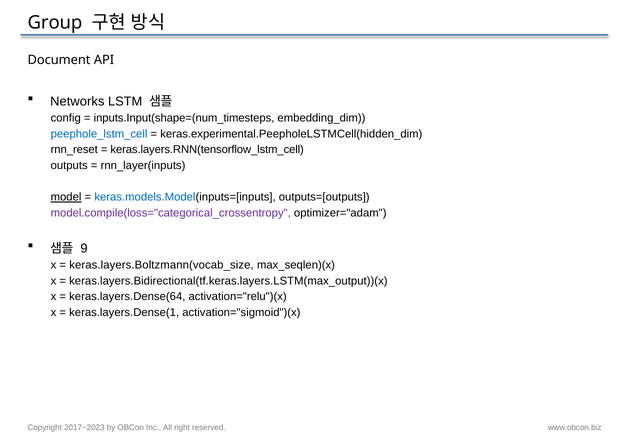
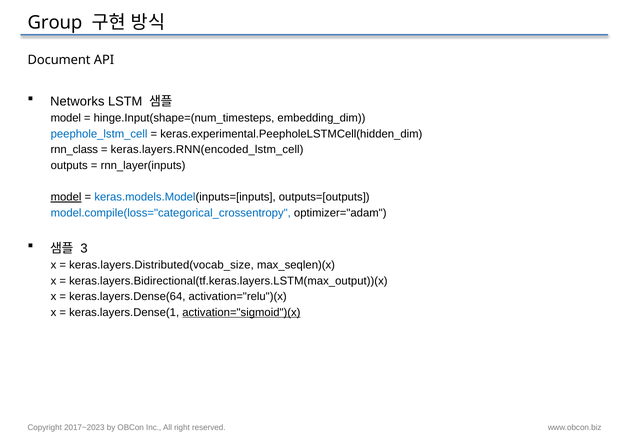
config at (66, 118): config -> model
inputs.Input(shape=(num_timesteps: inputs.Input(shape=(num_timesteps -> hinge.Input(shape=(num_timesteps
rnn_reset: rnn_reset -> rnn_class
keras.layers.RNN(tensorflow_lstm_cell: keras.layers.RNN(tensorflow_lstm_cell -> keras.layers.RNN(encoded_lstm_cell
model.compile(loss="categorical_crossentropy colour: purple -> blue
9: 9 -> 3
keras.layers.Boltzmann(vocab_size: keras.layers.Boltzmann(vocab_size -> keras.layers.Distributed(vocab_size
activation="sigmoid")(x underline: none -> present
